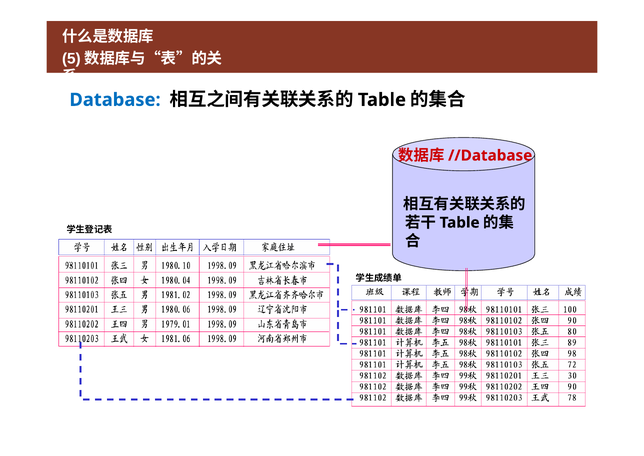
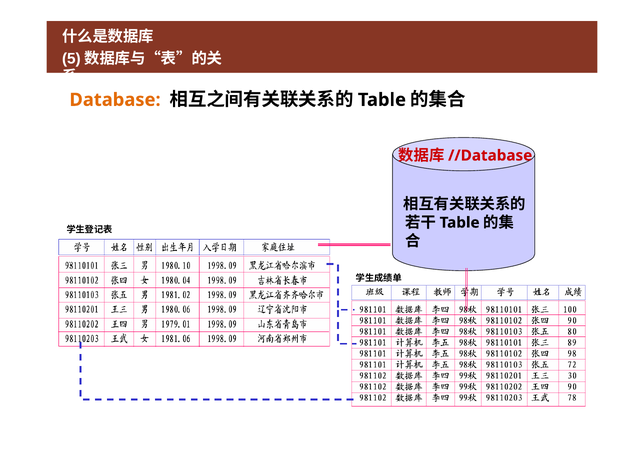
Database colour: blue -> orange
